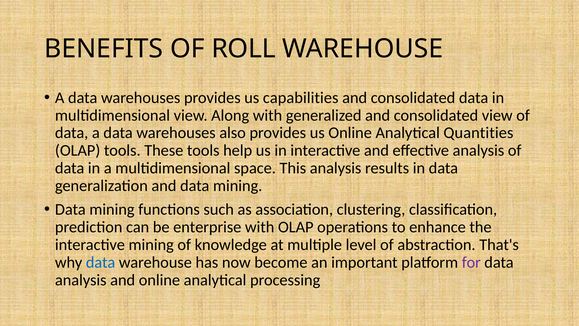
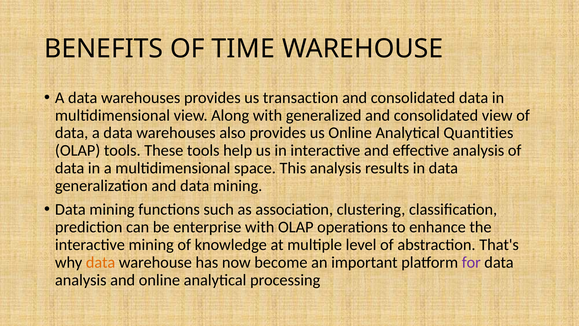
ROLL: ROLL -> TIME
capabilities: capabilities -> transaction
data at (101, 262) colour: blue -> orange
